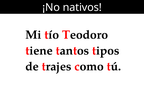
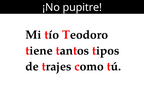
nativos: nativos -> pupitre
